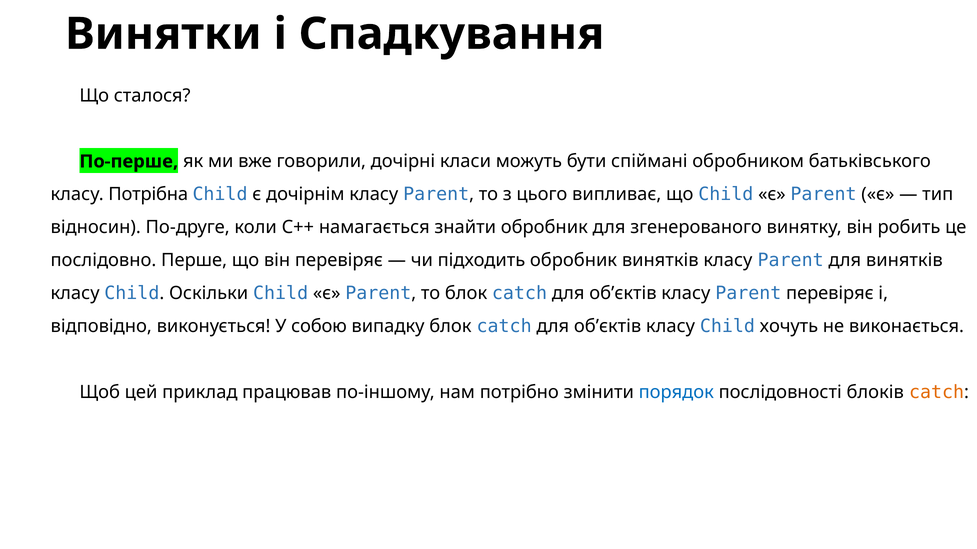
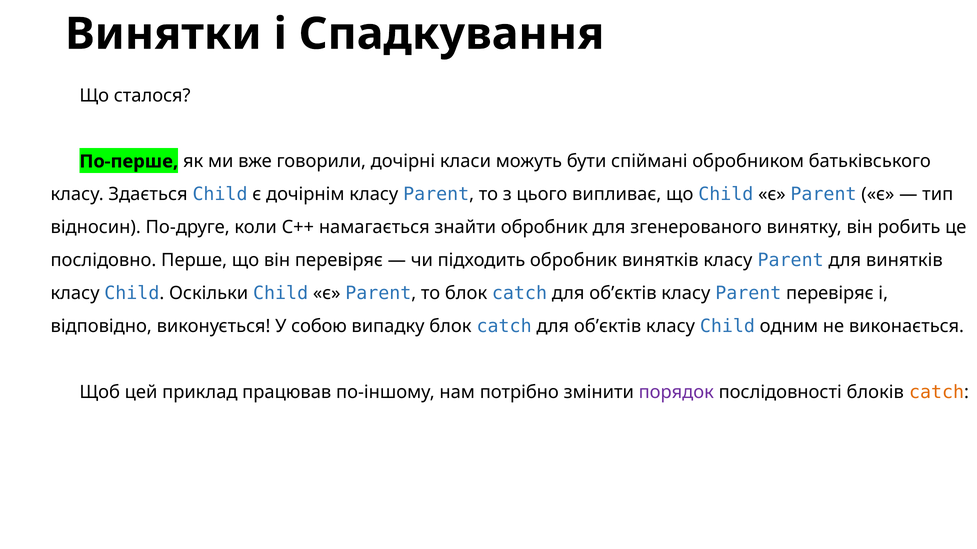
Потрібна: Потрібна -> Здається
хочуть: хочуть -> одним
порядок colour: blue -> purple
